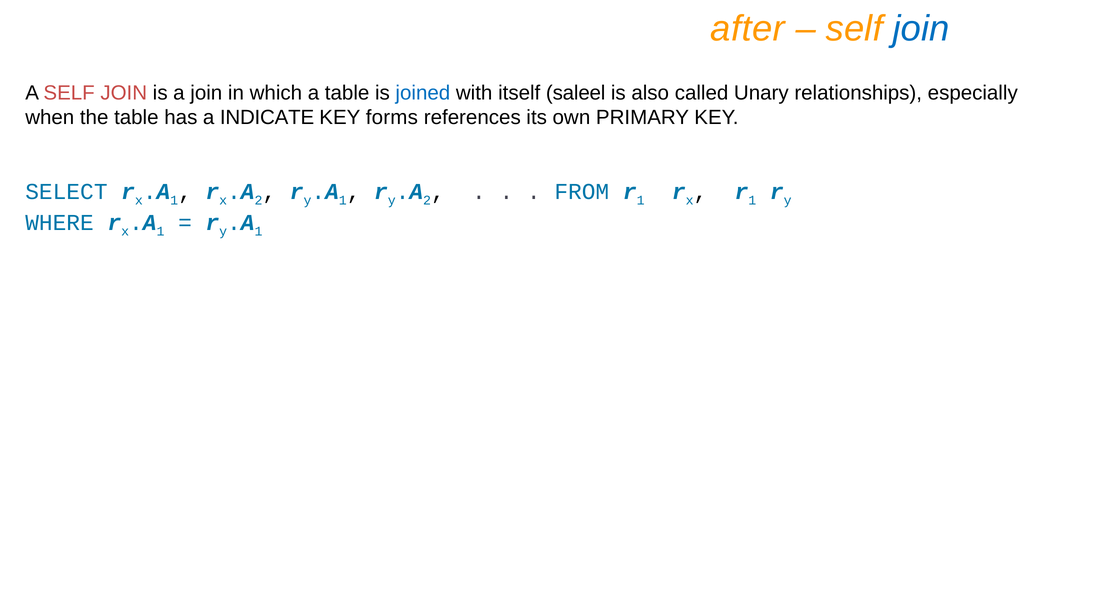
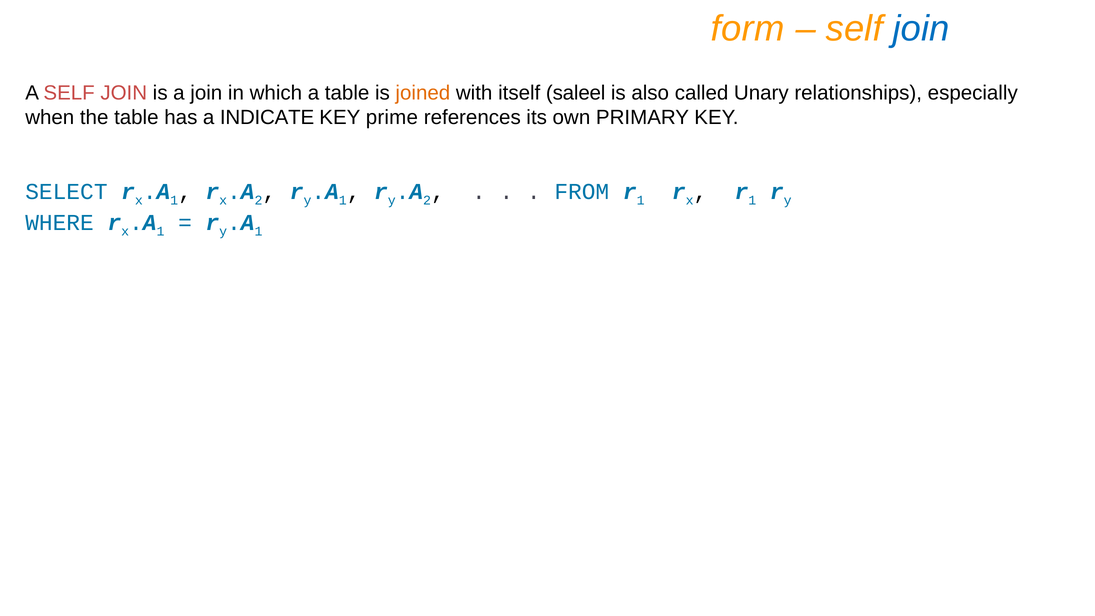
after: after -> form
joined colour: blue -> orange
forms: forms -> prime
